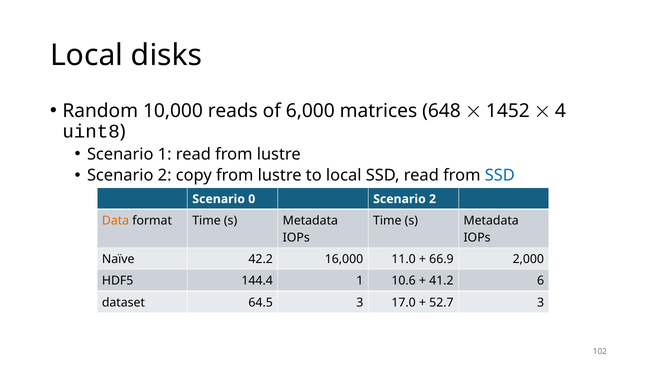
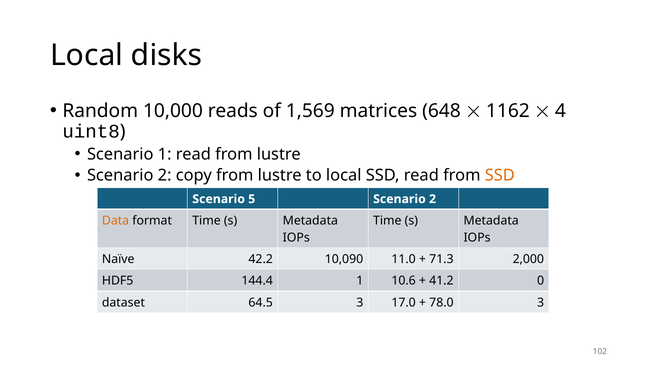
6,000: 6,000 -> 1,569
1452: 1452 -> 1162
SSD at (500, 176) colour: blue -> orange
0: 0 -> 5
16,000: 16,000 -> 10,090
66.9: 66.9 -> 71.3
6: 6 -> 0
52.7: 52.7 -> 78.0
